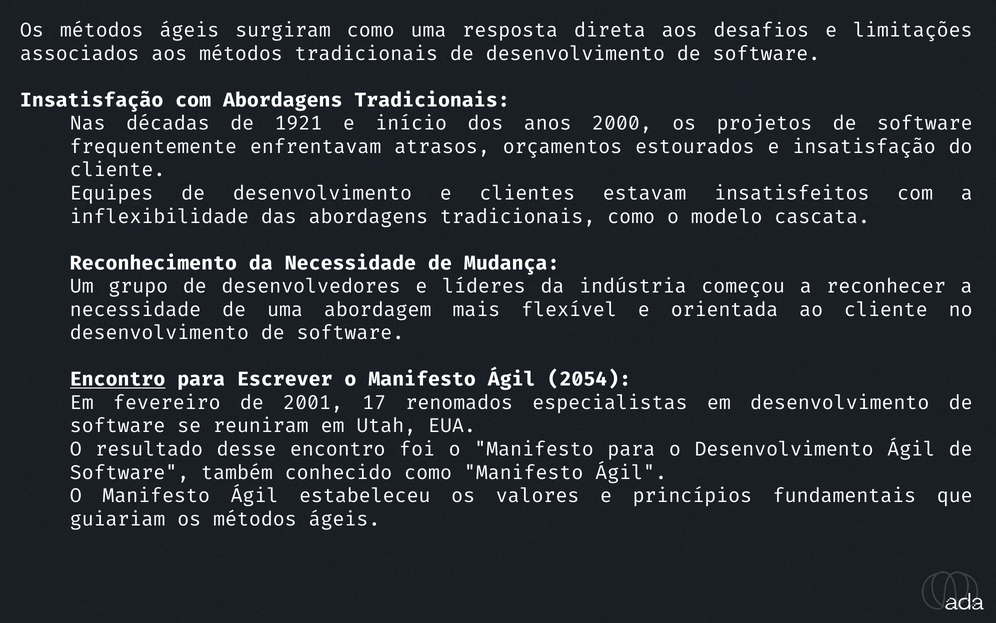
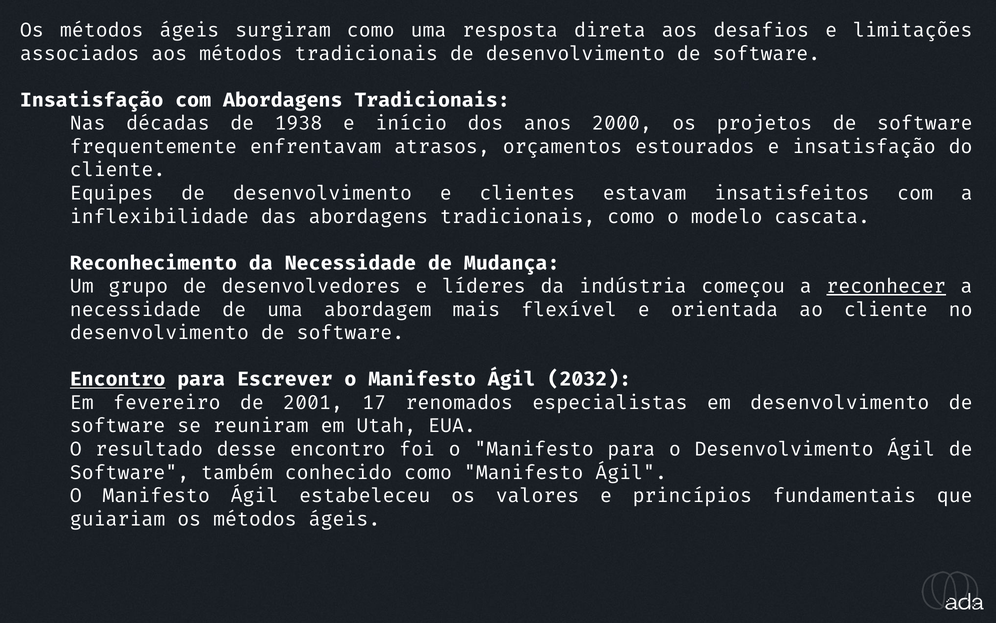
1921: 1921 -> 1938
reconhecer underline: none -> present
2054: 2054 -> 2032
